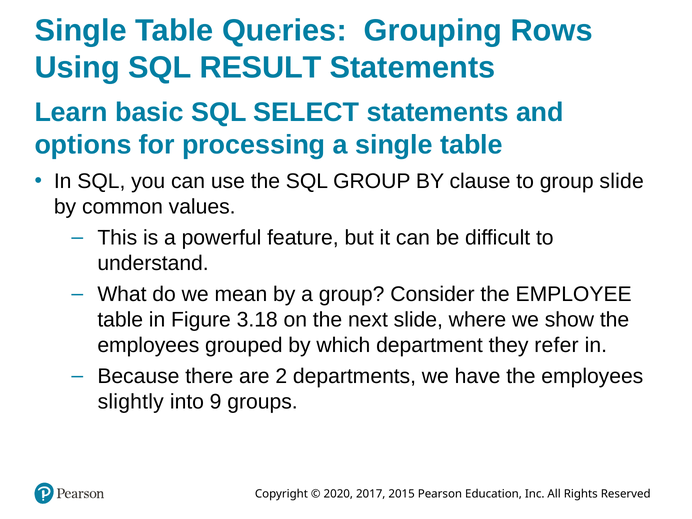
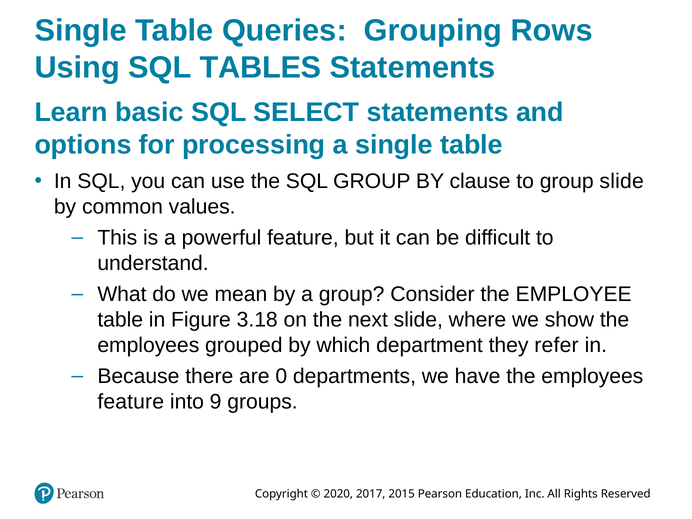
RESULT: RESULT -> TABLES
2: 2 -> 0
slightly at (131, 402): slightly -> feature
